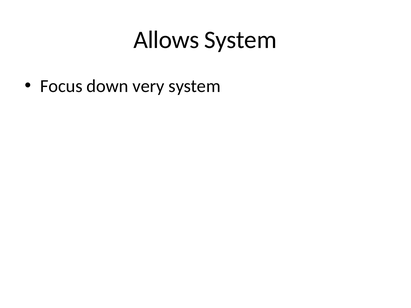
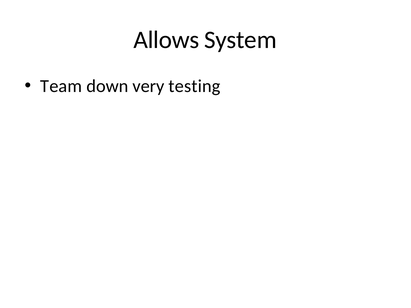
Focus: Focus -> Team
very system: system -> testing
